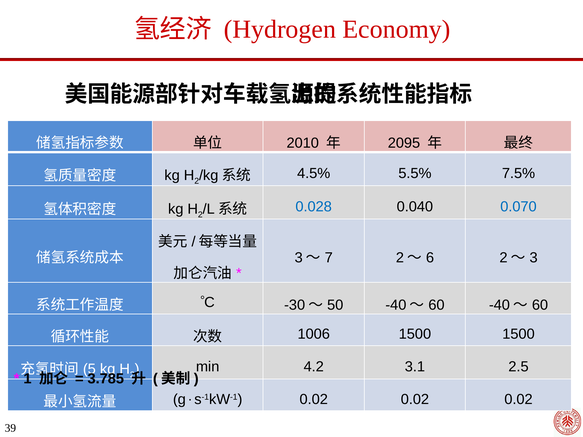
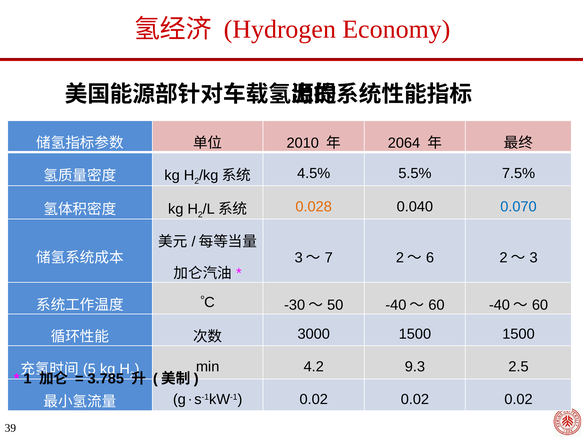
2095: 2095 -> 2064
0.028 colour: blue -> orange
1006: 1006 -> 3000
3.1: 3.1 -> 9.3
